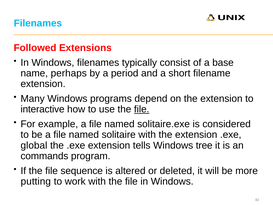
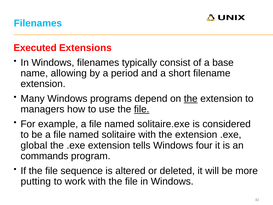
Followed: Followed -> Executed
perhaps: perhaps -> allowing
the at (191, 99) underline: none -> present
interactive: interactive -> managers
tree: tree -> four
